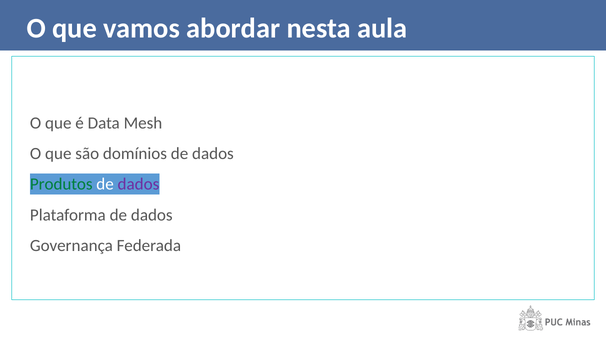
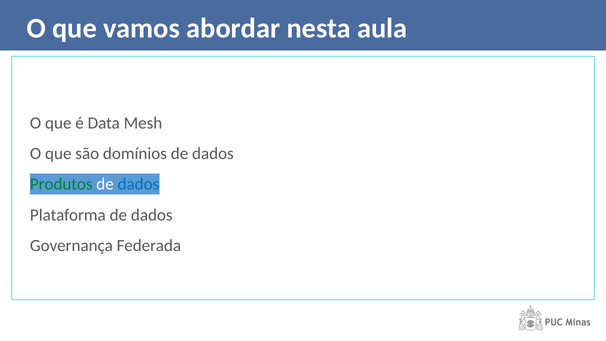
dados at (138, 184) colour: purple -> blue
